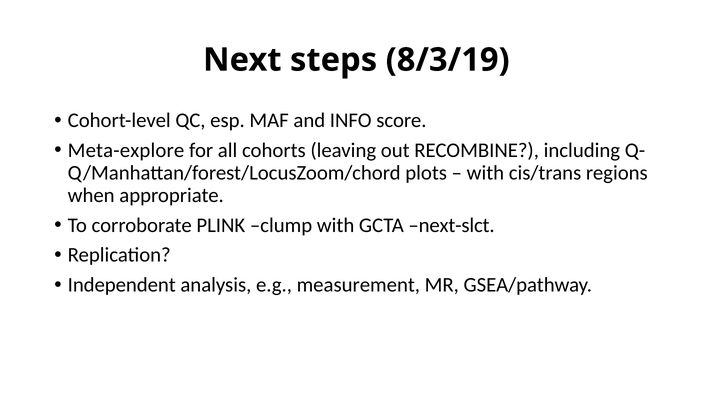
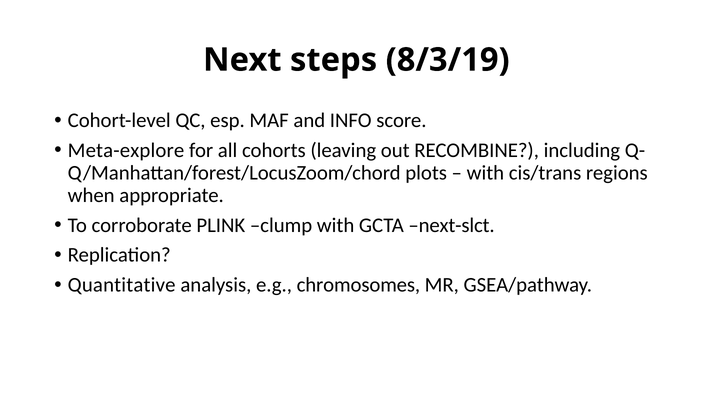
Independent: Independent -> Quantitative
measurement: measurement -> chromosomes
